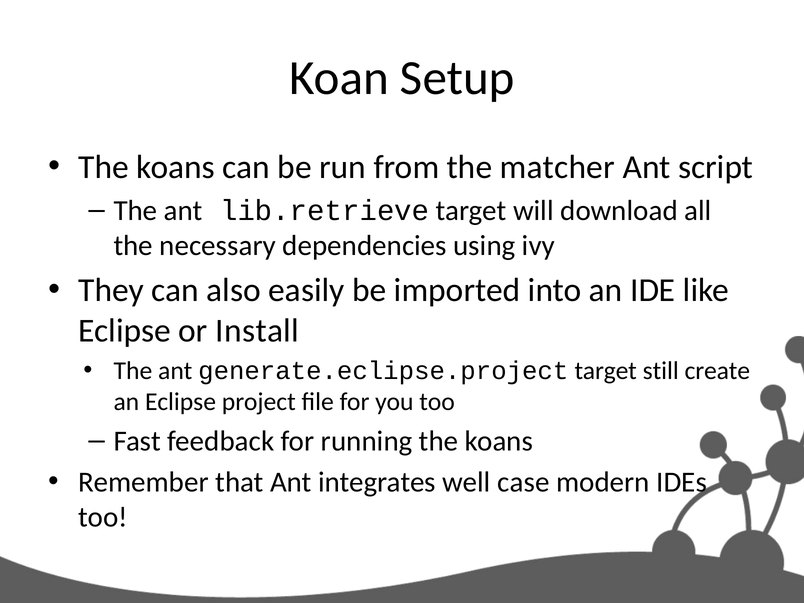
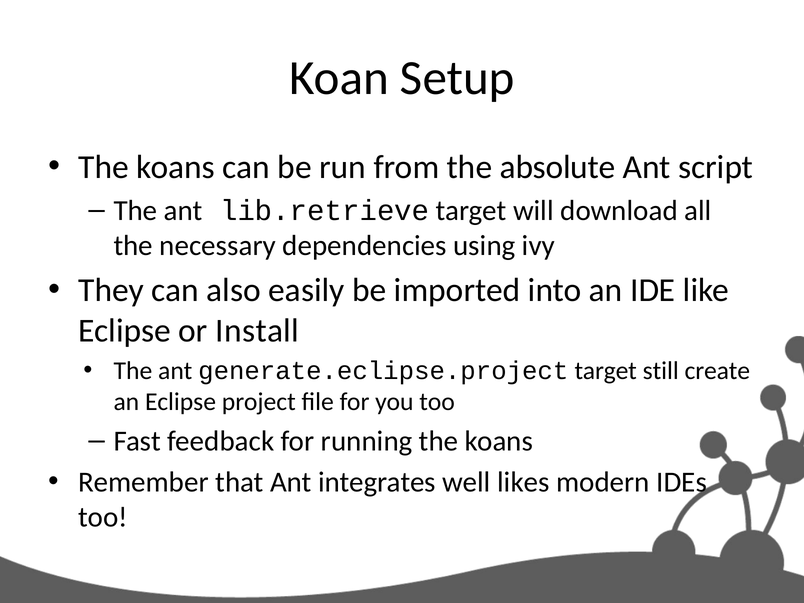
matcher: matcher -> absolute
case: case -> likes
